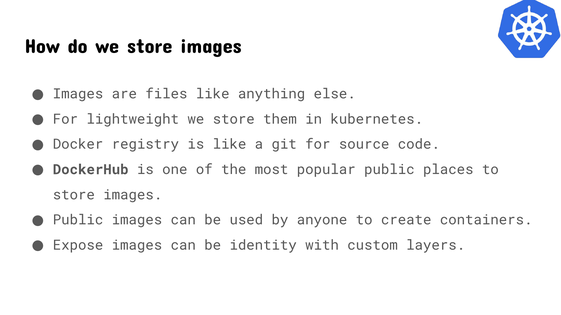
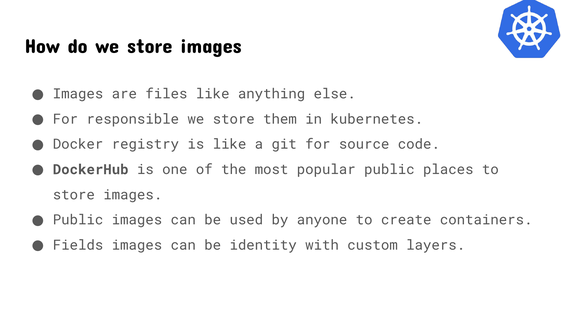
lightweight: lightweight -> responsible
Expose: Expose -> Fields
